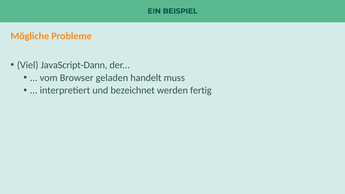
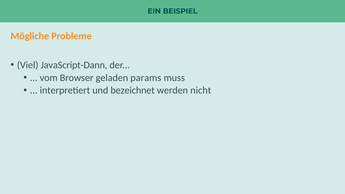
handelt: handelt -> params
fertig: fertig -> nicht
